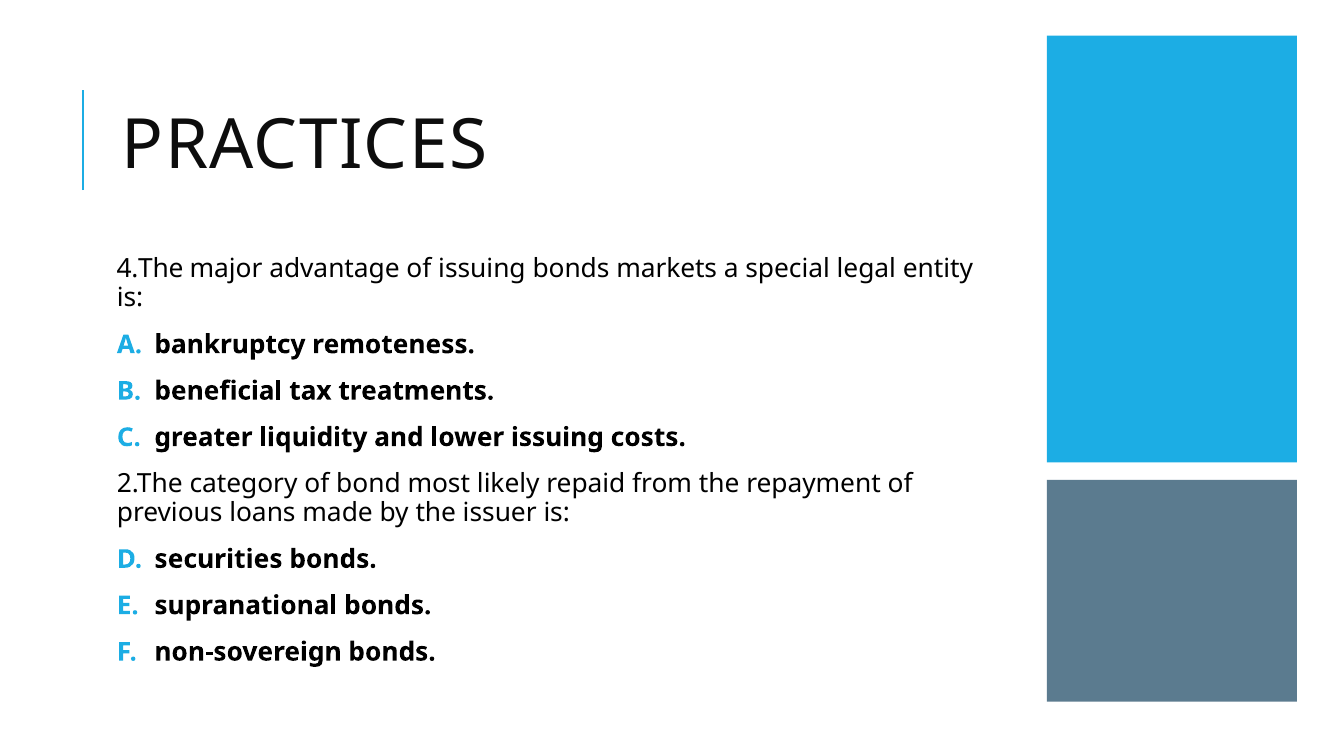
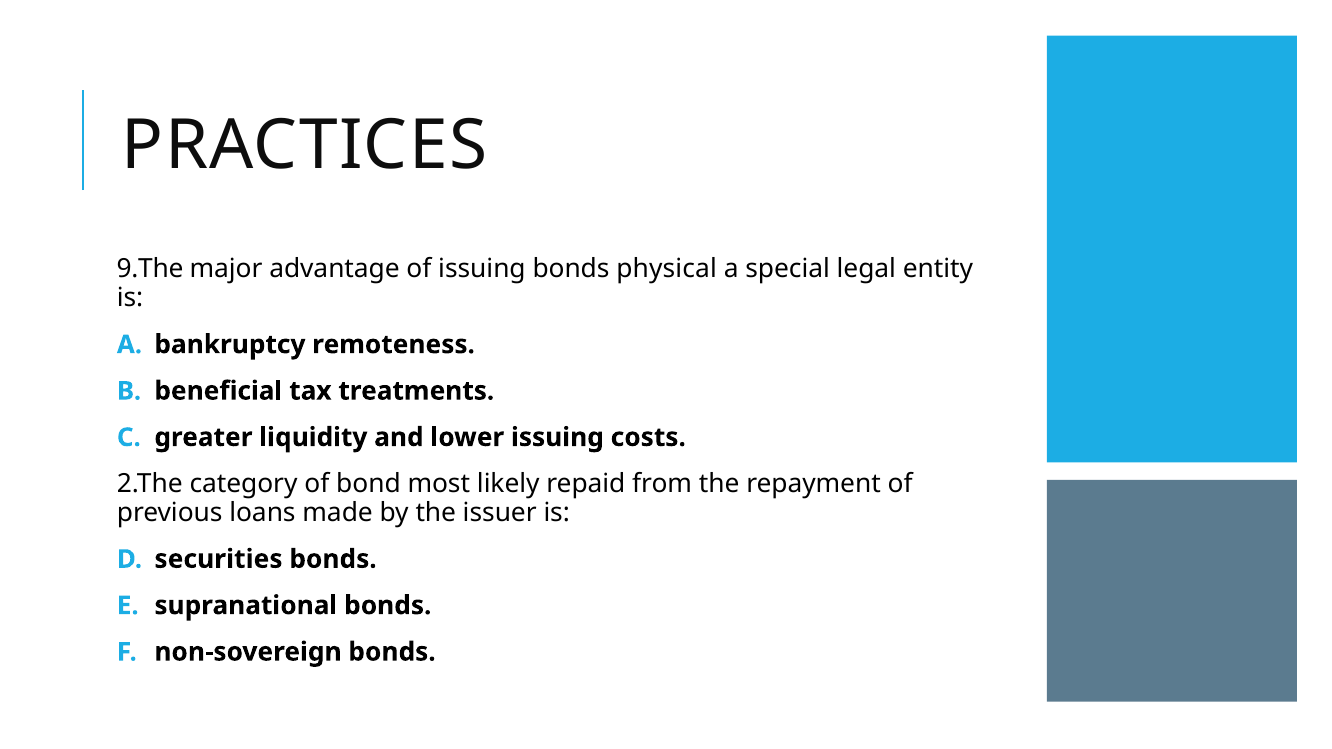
4.The: 4.The -> 9.The
markets: markets -> physical
